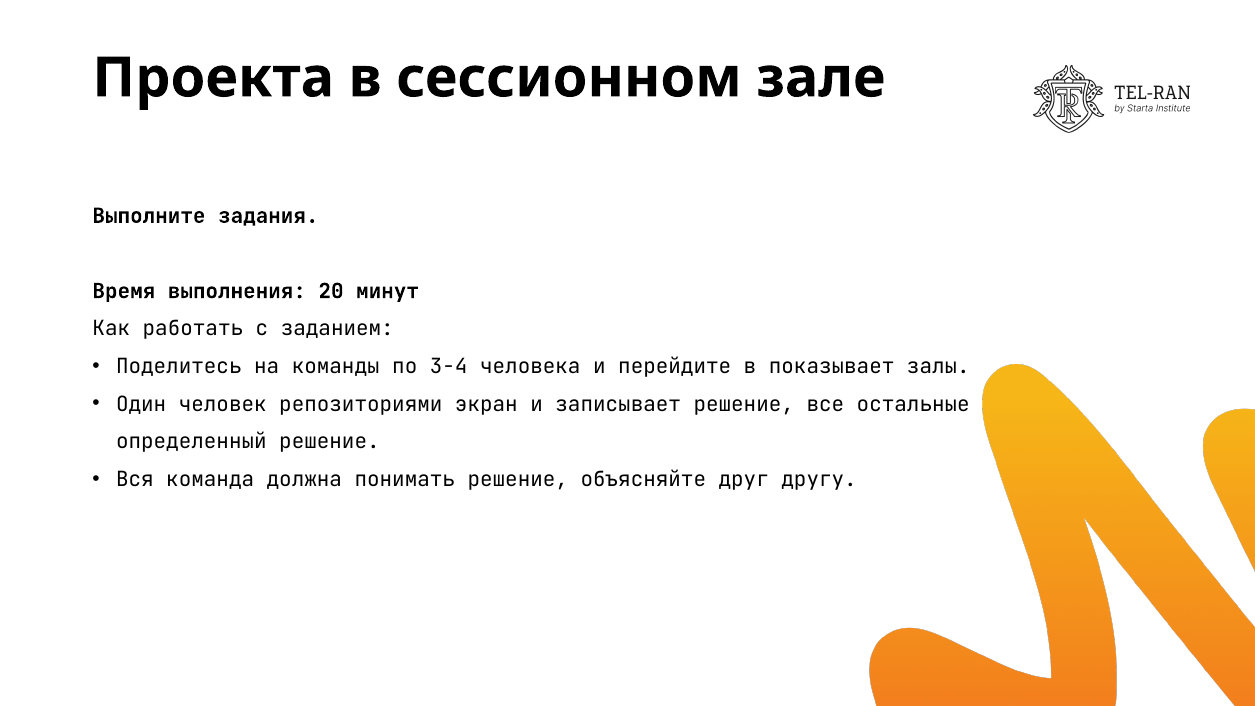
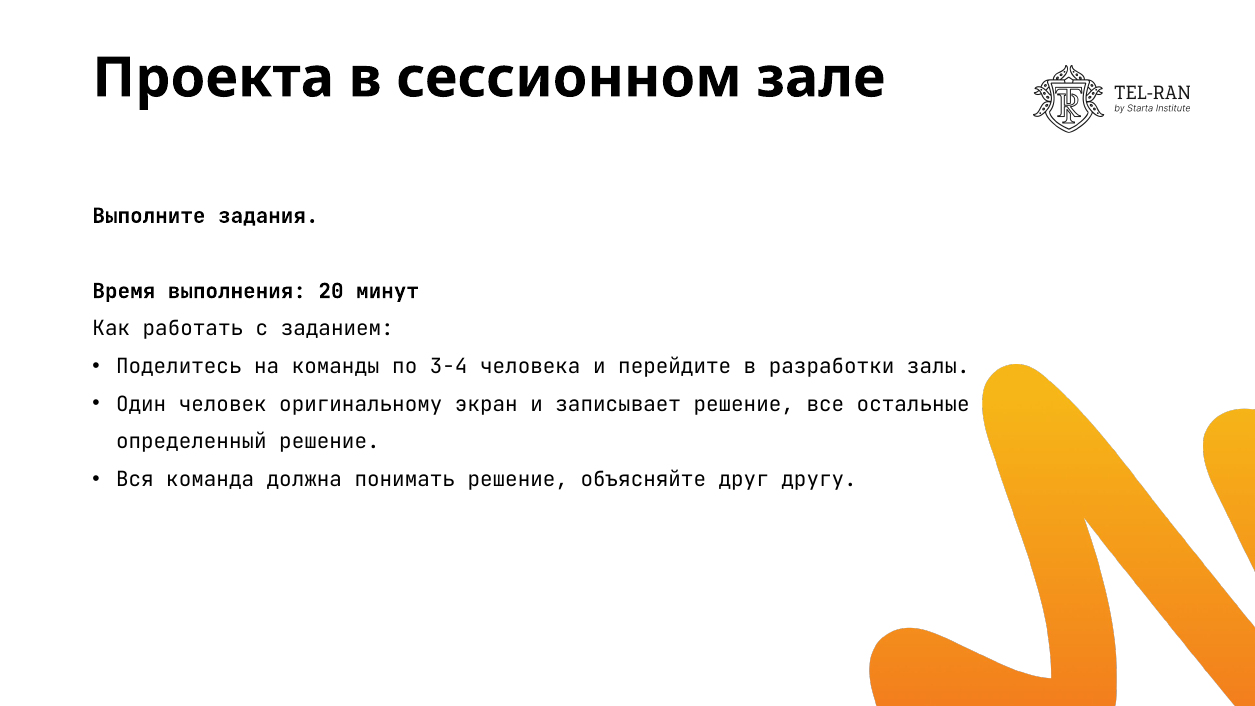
показывает: показывает -> разработки
репозиториями: репозиториями -> оригинальному
